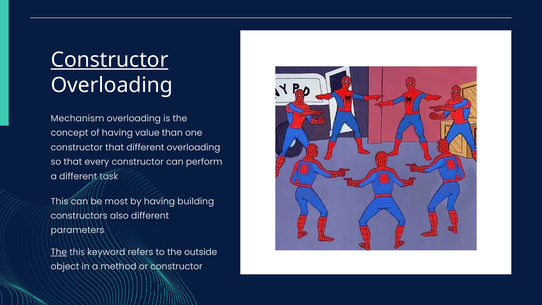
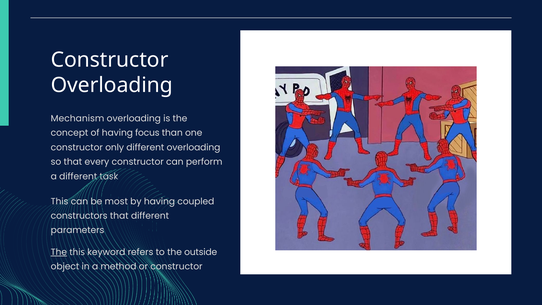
Constructor at (110, 60) underline: present -> none
value: value -> focus
constructor that: that -> only
building: building -> coupled
constructors also: also -> that
